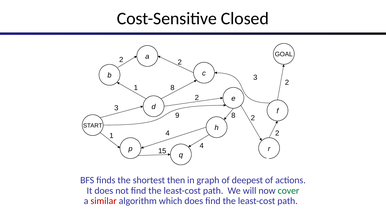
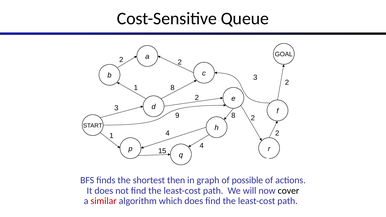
Closed: Closed -> Queue
deepest: deepest -> possible
cover colour: green -> black
